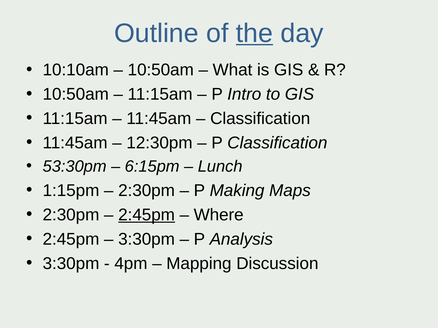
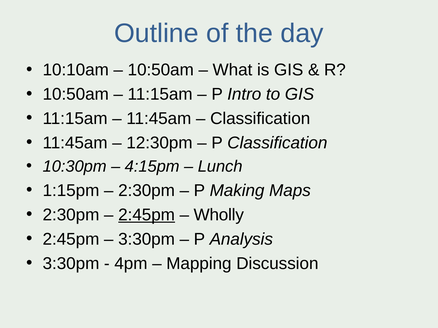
the underline: present -> none
53:30pm: 53:30pm -> 10:30pm
6:15pm: 6:15pm -> 4:15pm
Where: Where -> Wholly
